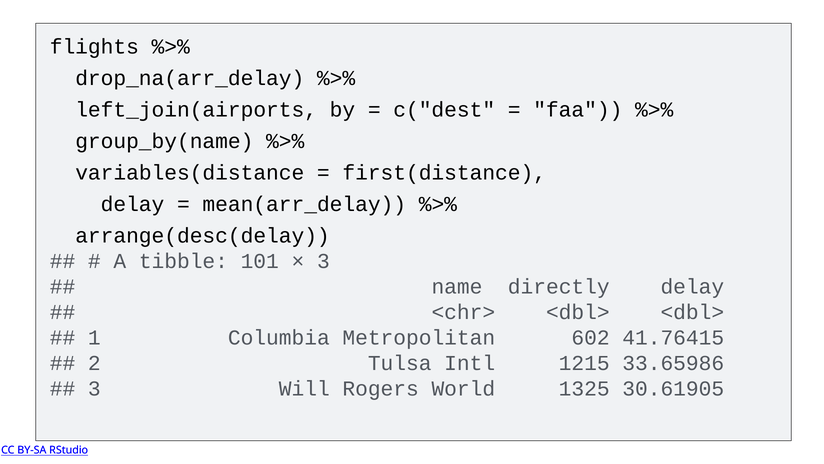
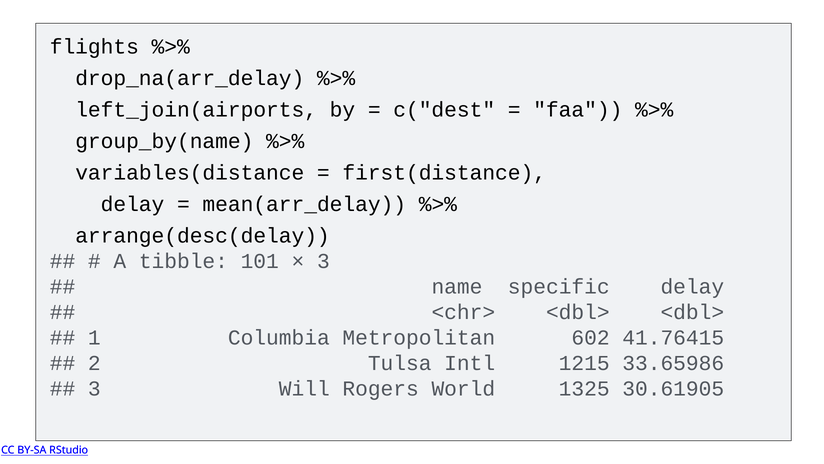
directly: directly -> specific
